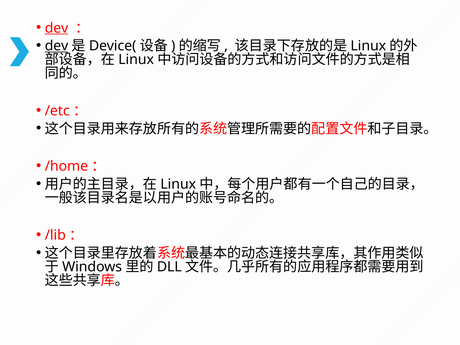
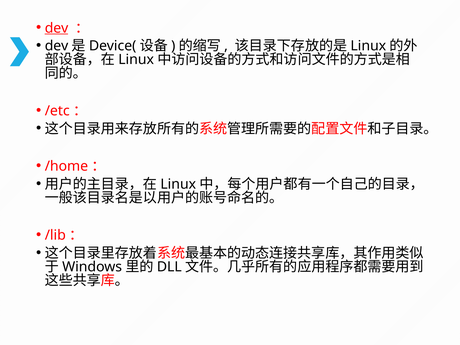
dev at (57, 46) underline: present -> none
